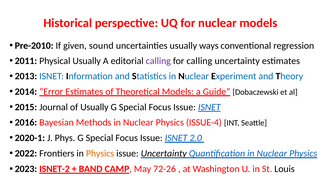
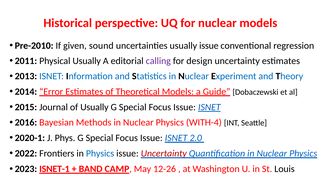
usually ways: ways -> issue
for calling: calling -> design
ISSUE-4: ISSUE-4 -> WITH-4
Physics at (100, 154) colour: orange -> blue
Uncertainty at (164, 154) colour: black -> red
ISNET-2: ISNET-2 -> ISNET-1
72-26: 72-26 -> 12-26
